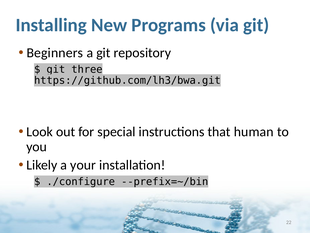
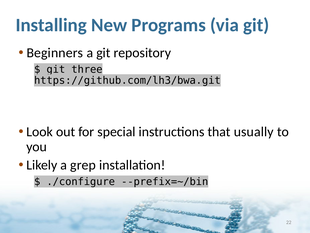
human: human -> usually
your: your -> grep
